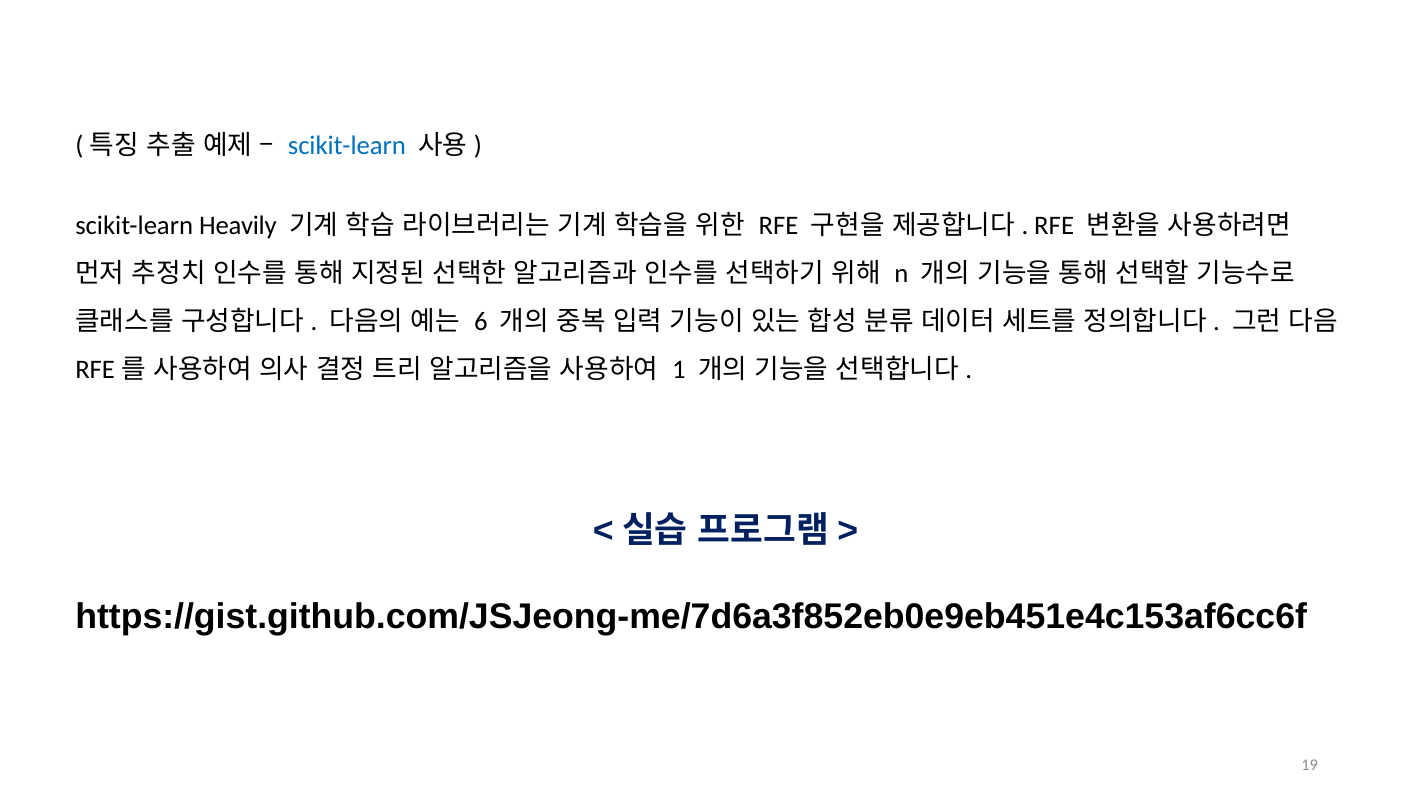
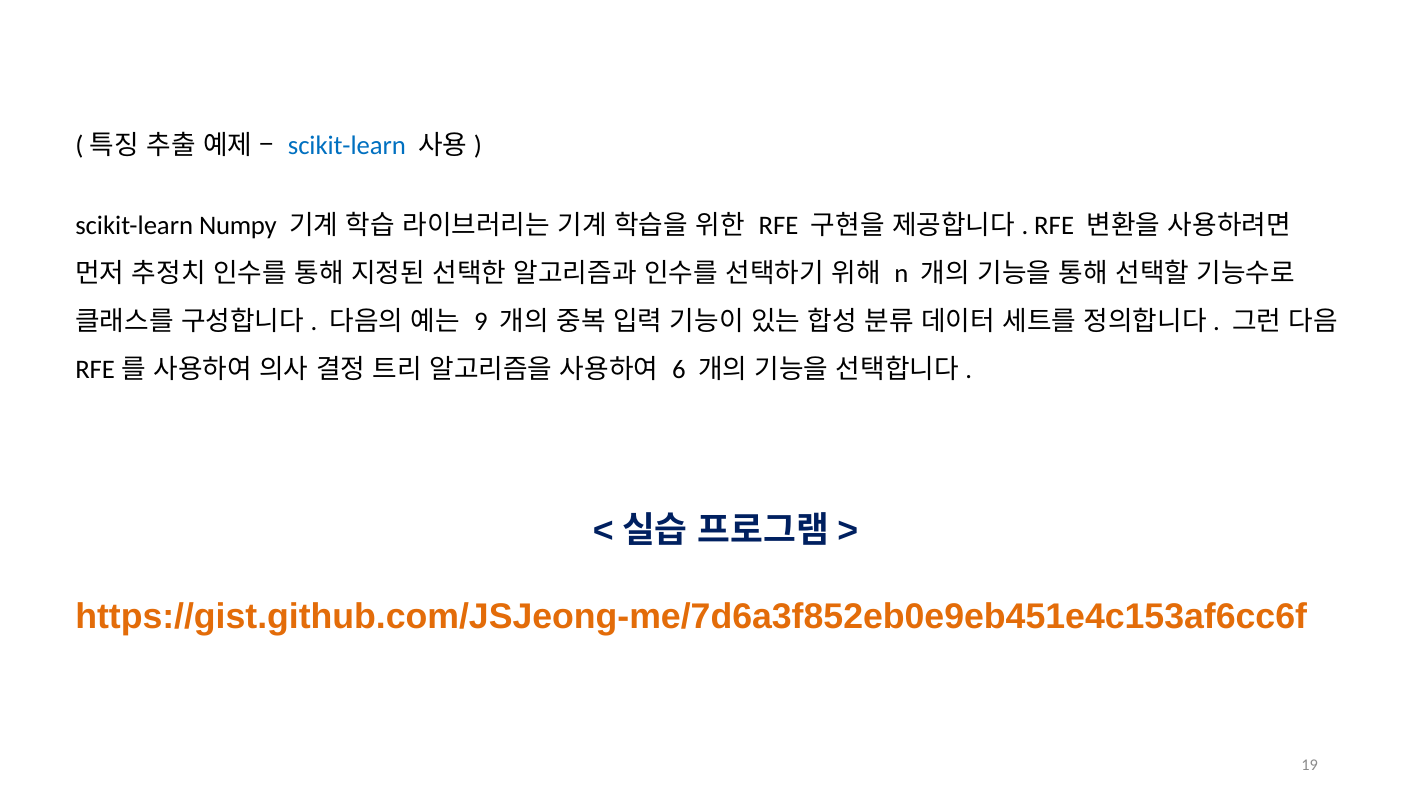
Heavily: Heavily -> Numpy
6: 6 -> 9
1: 1 -> 6
https://gist.github.com/JSJeong-me/7d6a3f852eb0e9eb451e4c153af6cc6f colour: black -> orange
